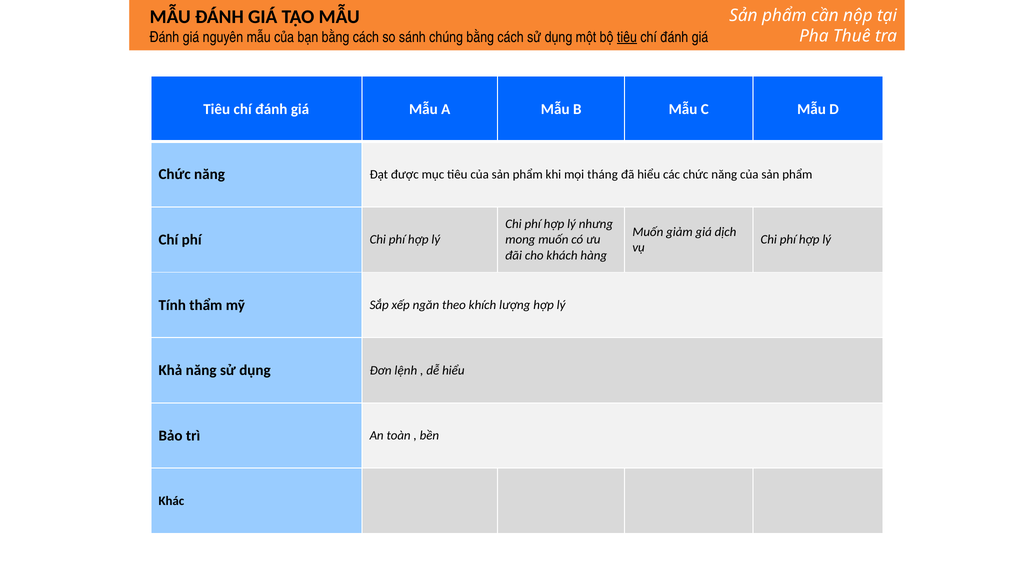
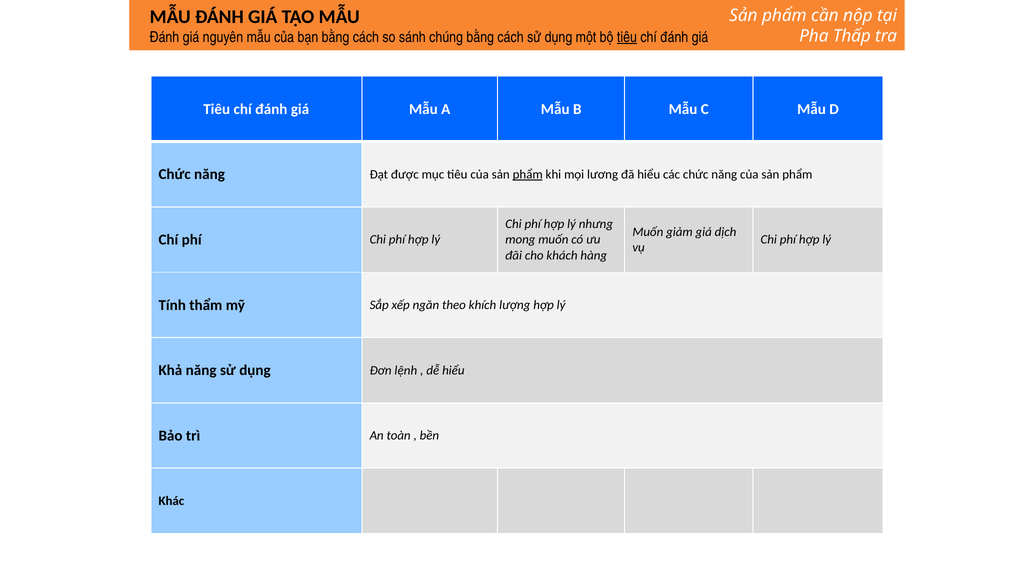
Thuê: Thuê -> Thấp
phẩm at (528, 174) underline: none -> present
tháng: tháng -> lương
